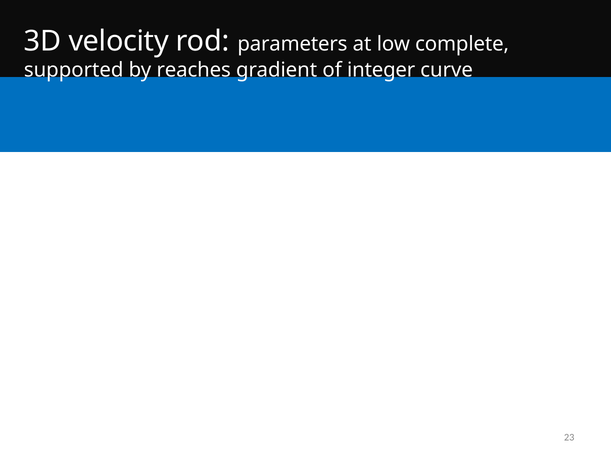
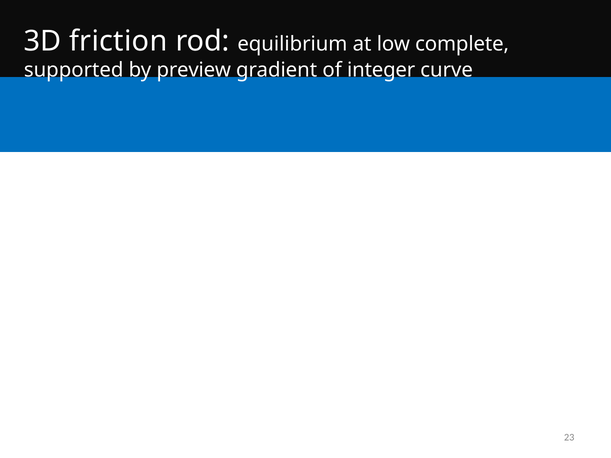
velocity: velocity -> friction
parameters: parameters -> equilibrium
reaches: reaches -> preview
